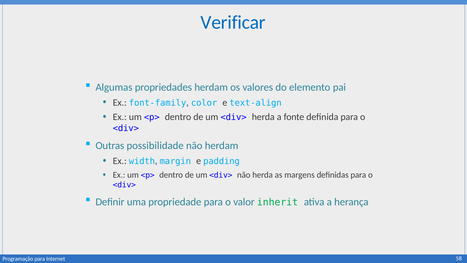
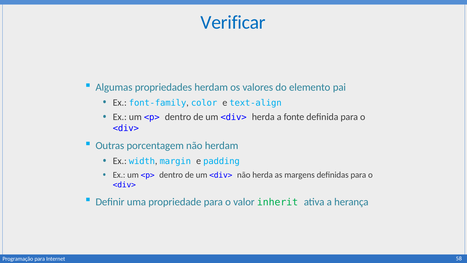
possibilidade: possibilidade -> porcentagem
